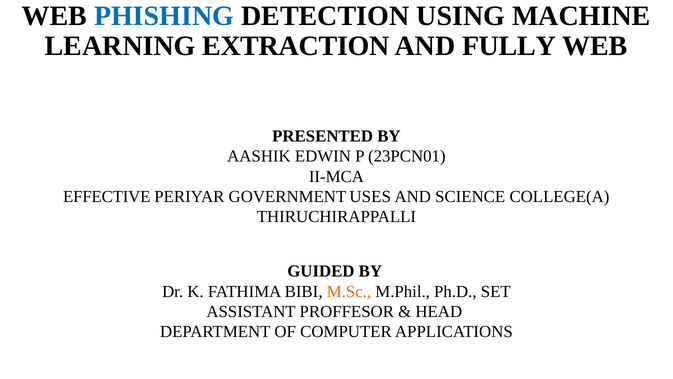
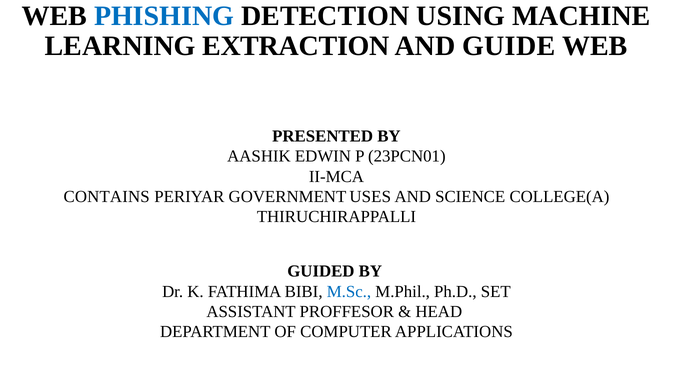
FULLY: FULLY -> GUIDE
EFFECTIVE: EFFECTIVE -> CONTAINS
M.Sc colour: orange -> blue
